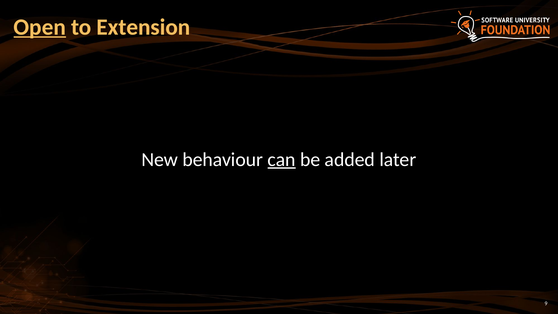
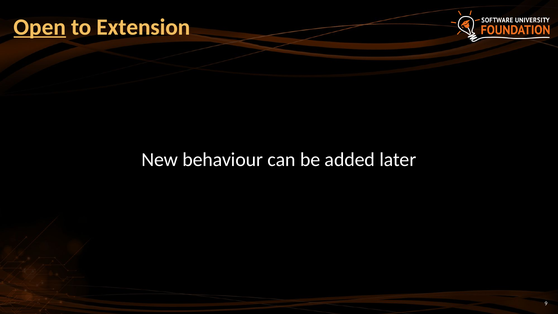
can underline: present -> none
